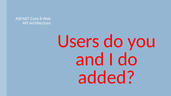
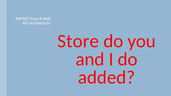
Users: Users -> Store
